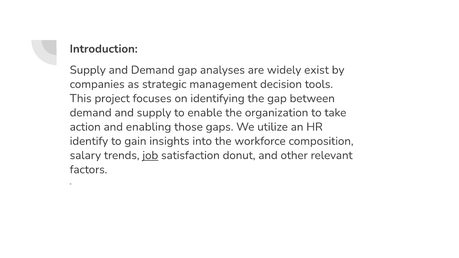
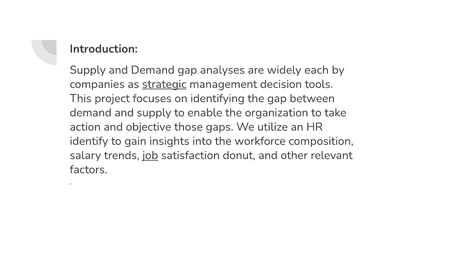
exist: exist -> each
strategic underline: none -> present
enabling: enabling -> objective
